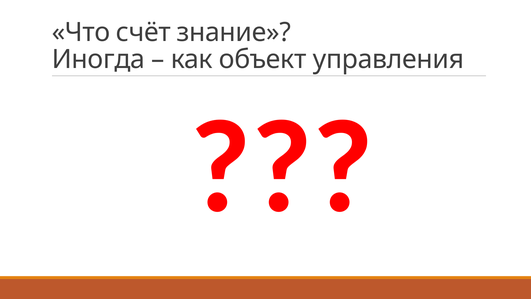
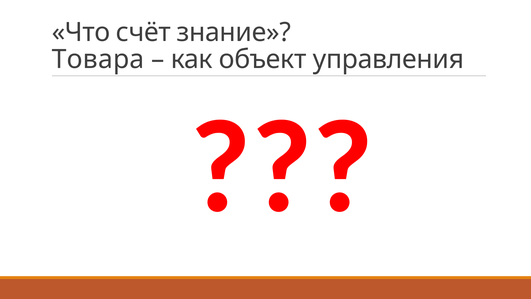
Иногда: Иногда -> Товара
